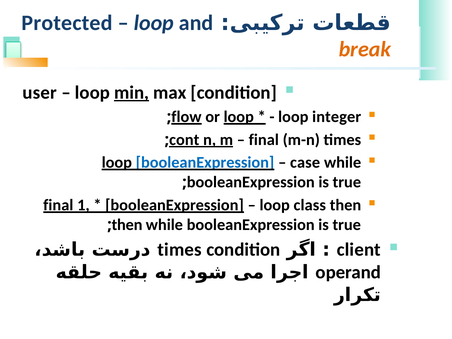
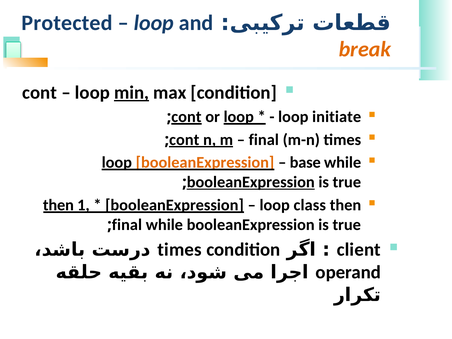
user at (40, 93): user -> cont
flow at (186, 117): flow -> cont
integer: integer -> initiate
booleanExpression at (205, 163) colour: blue -> orange
case: case -> base
booleanExpression at (251, 182) underline: none -> present
final at (58, 205): final -> then
then at (127, 225): then -> final
